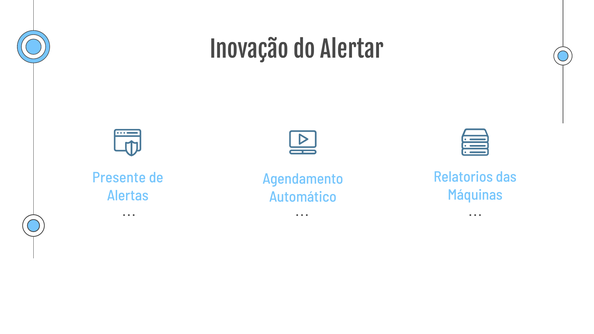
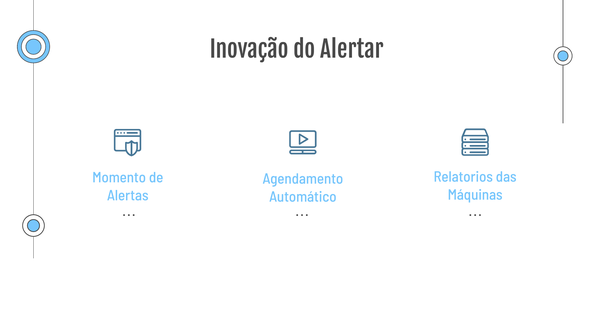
Presente: Presente -> Momento
